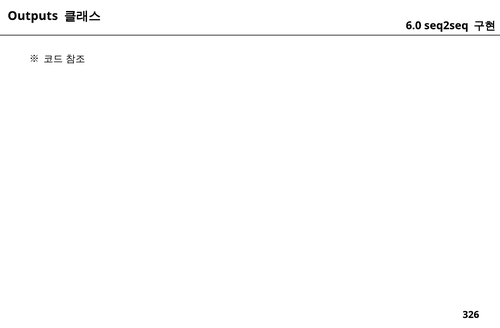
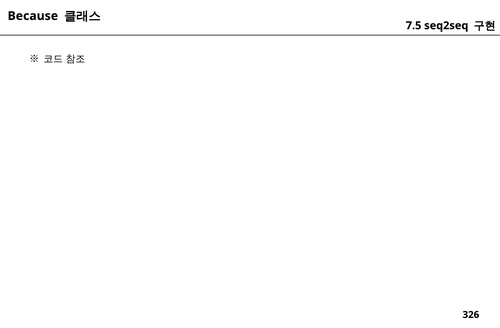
Outputs: Outputs -> Because
6.0: 6.0 -> 7.5
